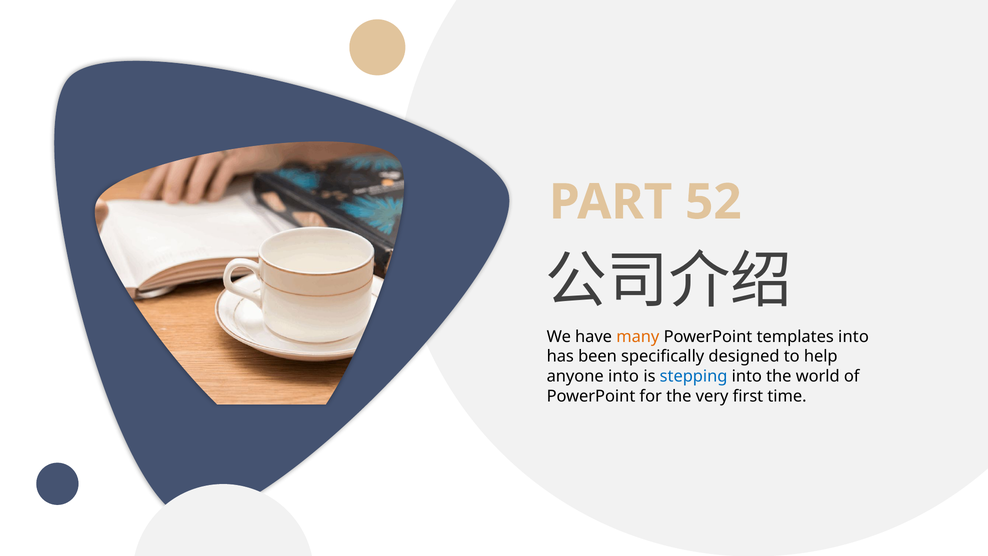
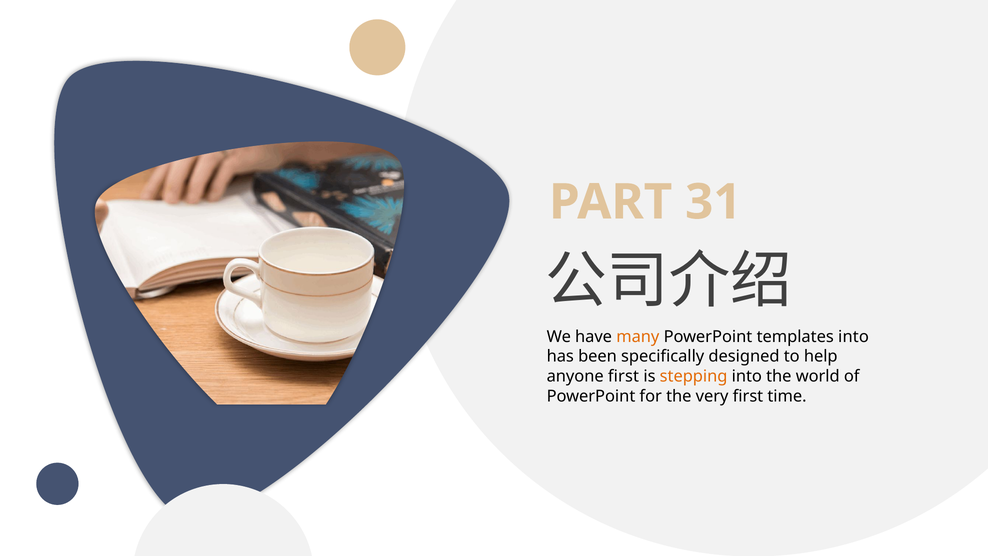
52: 52 -> 31
anyone into: into -> first
stepping colour: blue -> orange
